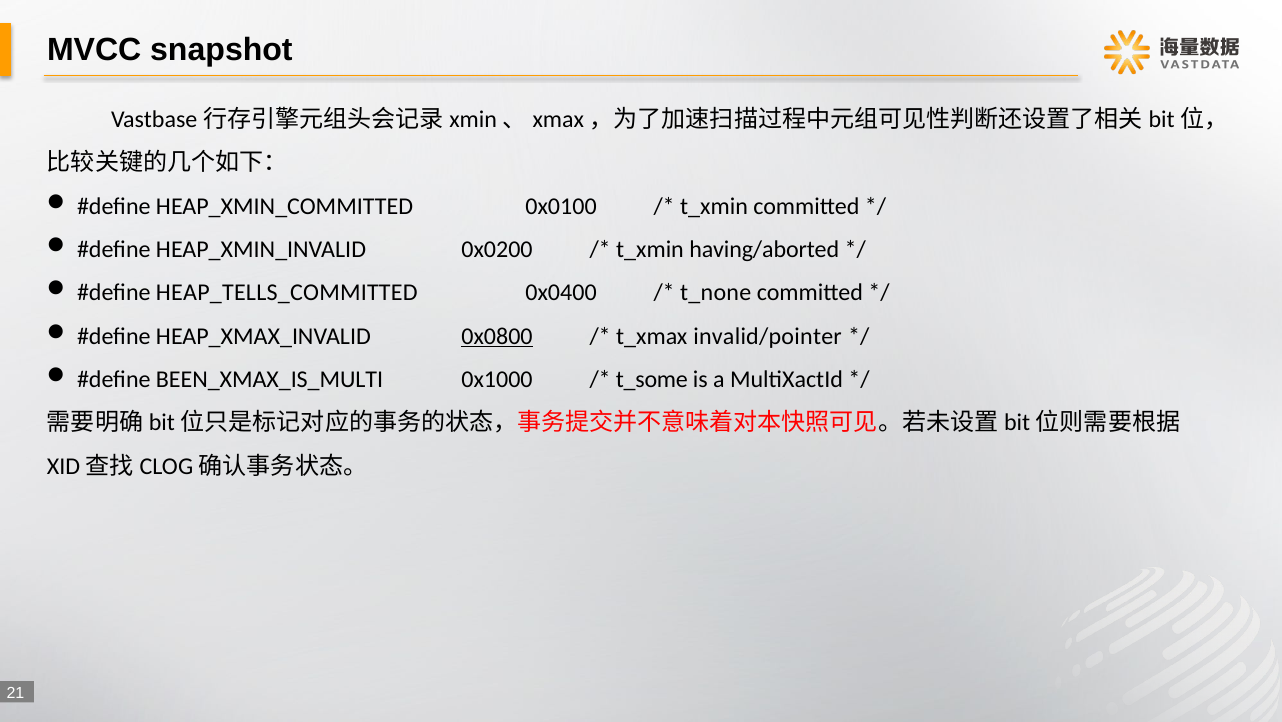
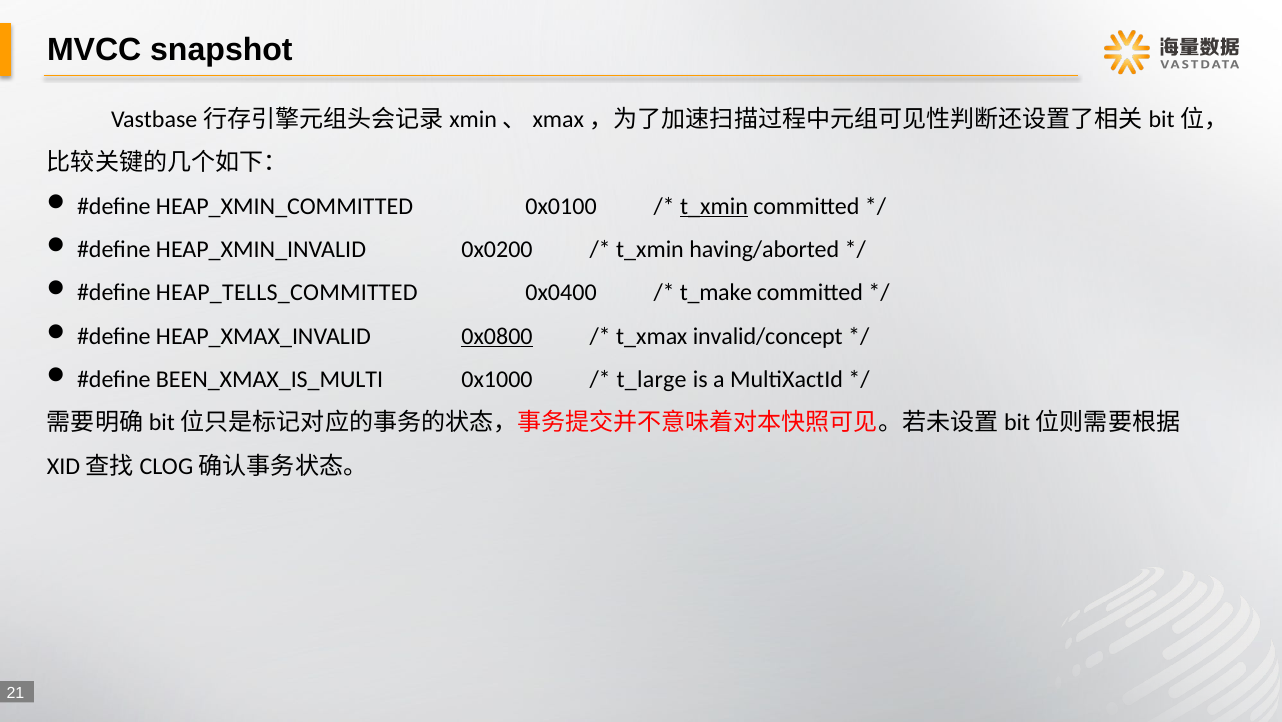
t_xmin at (714, 206) underline: none -> present
t_none: t_none -> t_make
invalid/pointer: invalid/pointer -> invalid/concept
t_some: t_some -> t_large
